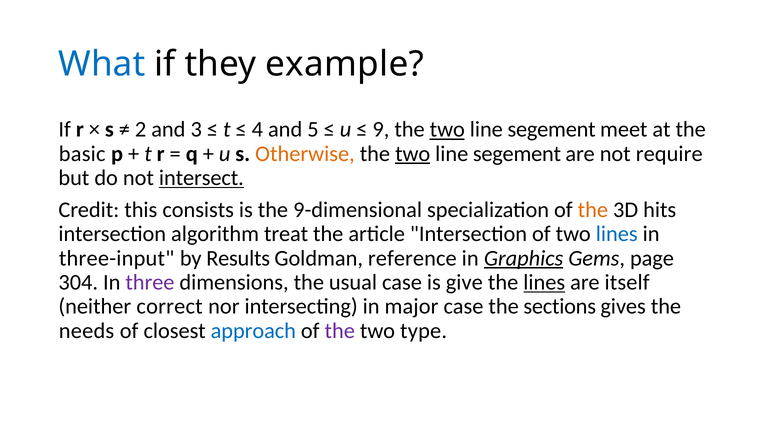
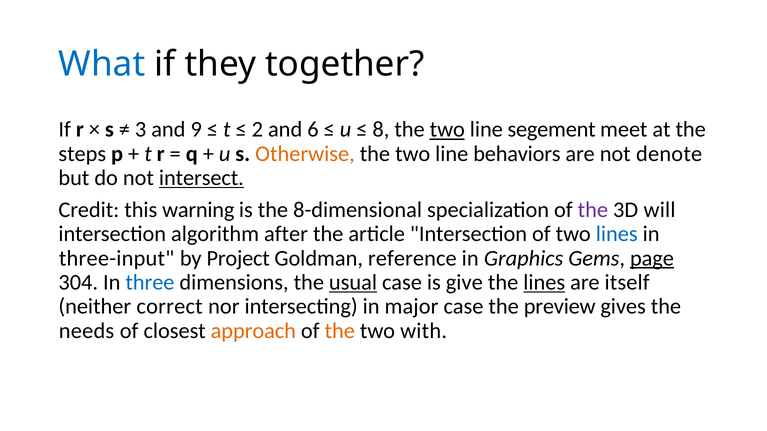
example: example -> together
2: 2 -> 3
3: 3 -> 9
4: 4 -> 2
5: 5 -> 6
9: 9 -> 8
basic: basic -> steps
two at (413, 154) underline: present -> none
segement at (517, 154): segement -> behaviors
require: require -> denote
consists: consists -> warning
9-dimensional: 9-dimensional -> 8-dimensional
the at (593, 210) colour: orange -> purple
hits: hits -> will
treat: treat -> after
Results: Results -> Project
Graphics underline: present -> none
page underline: none -> present
three colour: purple -> blue
usual underline: none -> present
sections: sections -> preview
approach colour: blue -> orange
the at (340, 331) colour: purple -> orange
type: type -> with
